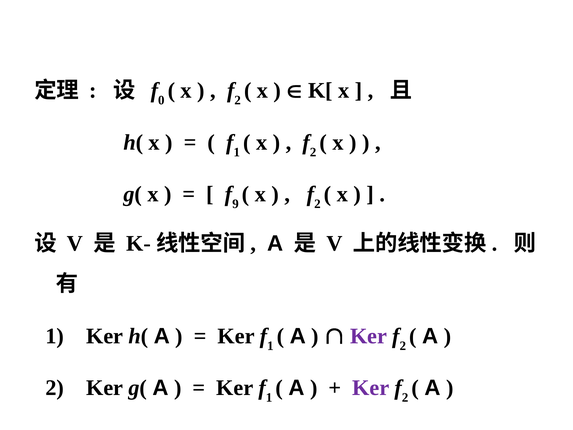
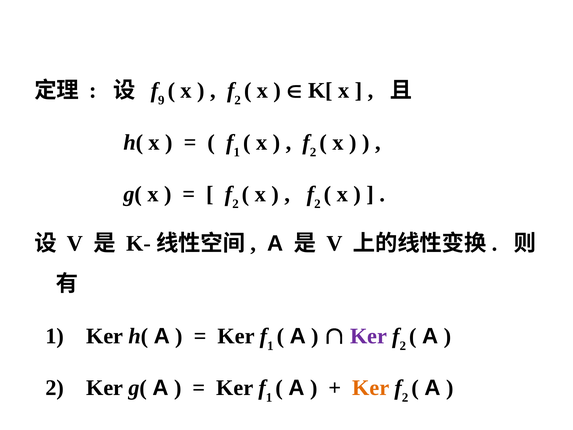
0: 0 -> 9
9 at (236, 204): 9 -> 2
Ker at (371, 388) colour: purple -> orange
